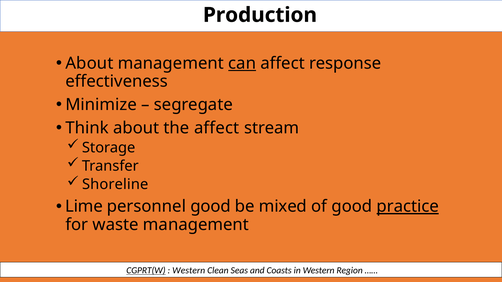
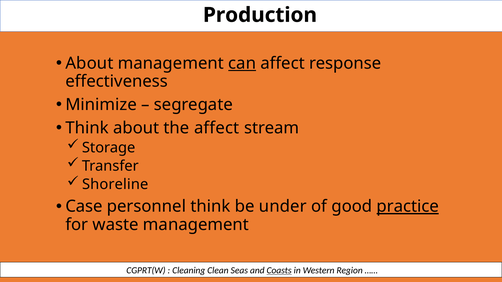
Lime: Lime -> Case
personnel good: good -> think
mixed: mixed -> under
CGPRT(W underline: present -> none
Western at (189, 271): Western -> Cleaning
Coasts underline: none -> present
